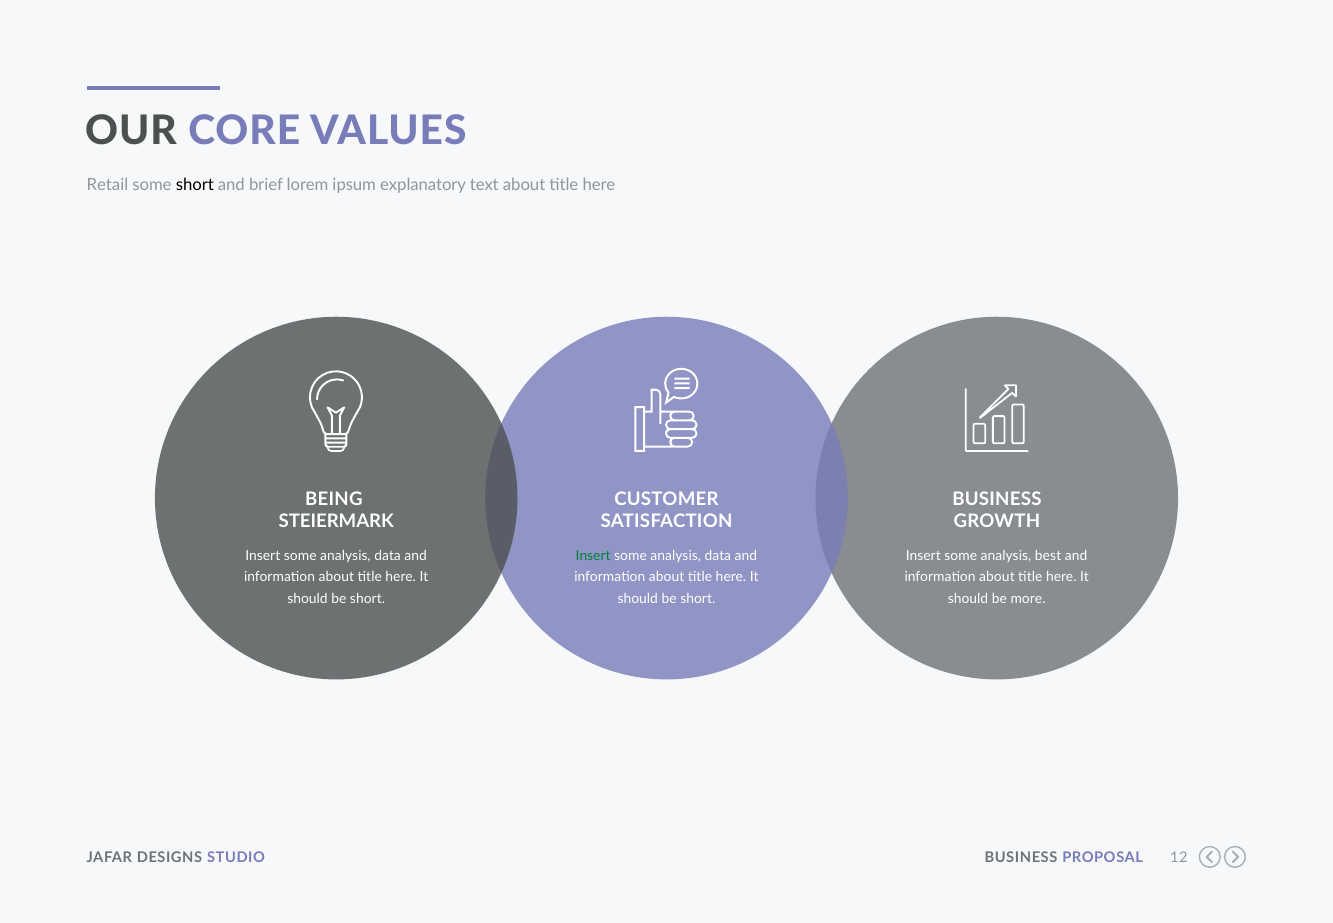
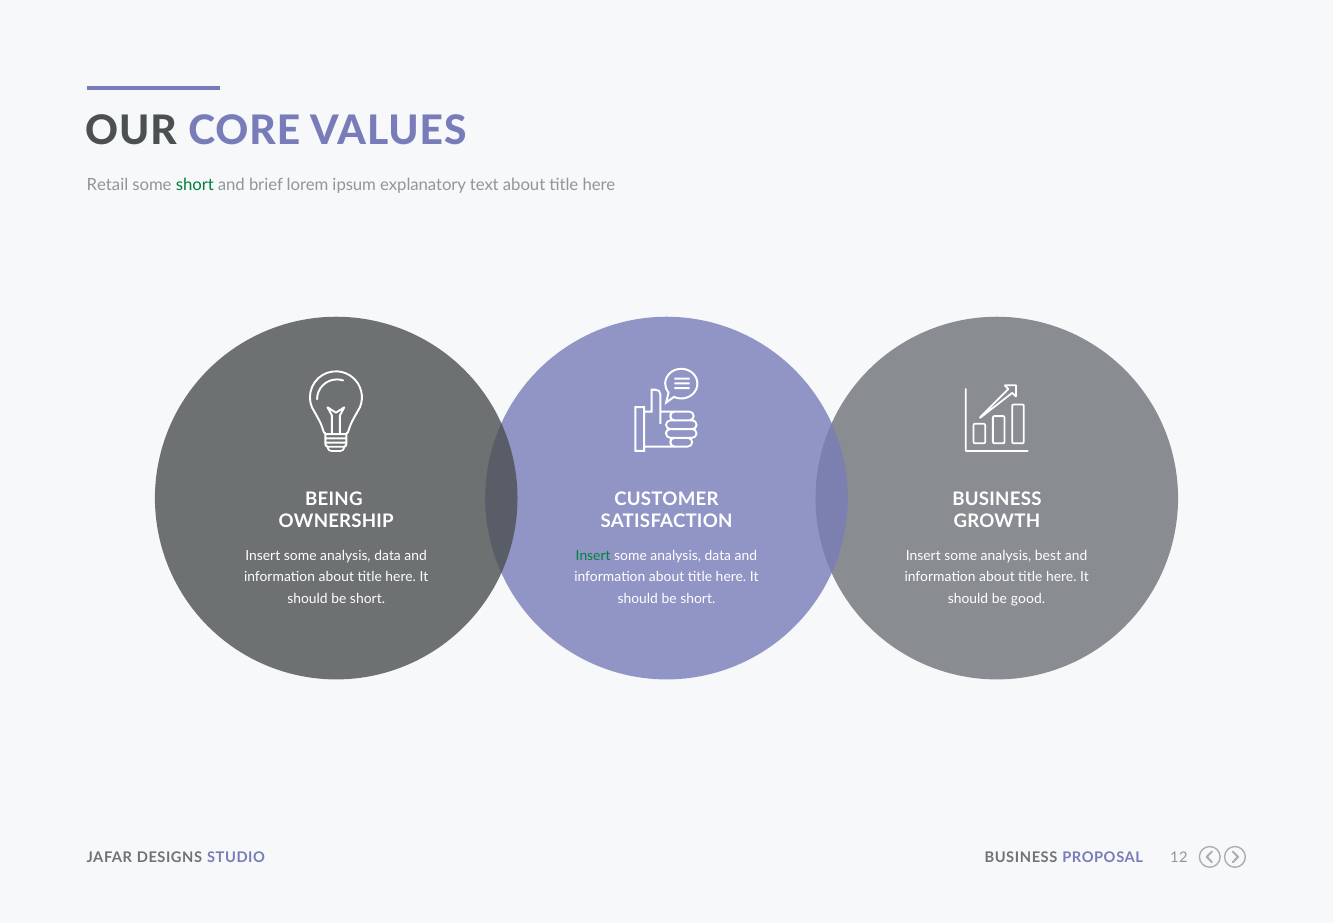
short at (195, 185) colour: black -> green
STEIERMARK: STEIERMARK -> OWNERSHIP
more: more -> good
